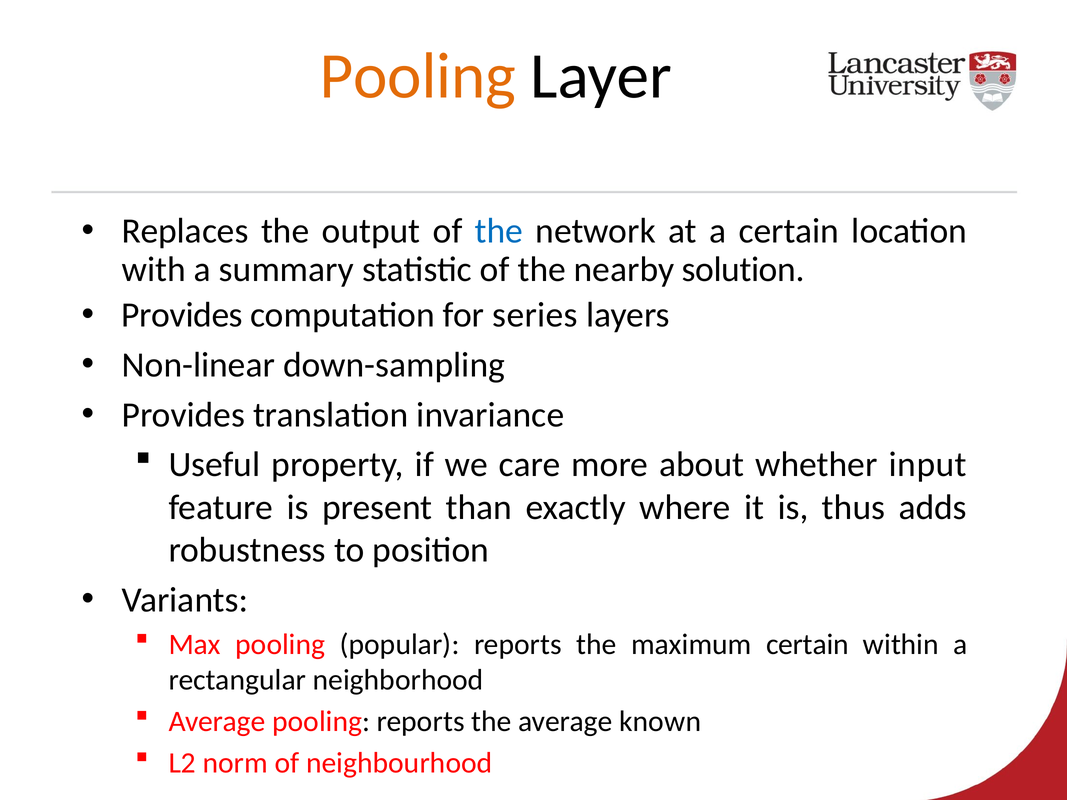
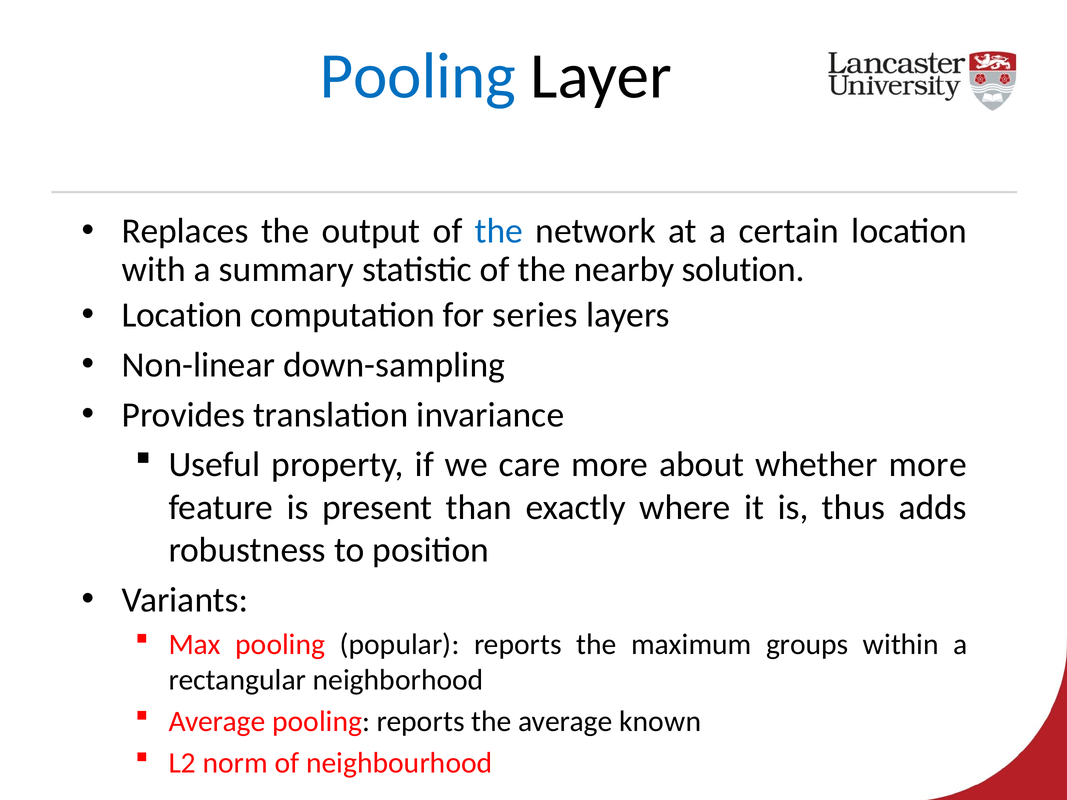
Pooling at (418, 76) colour: orange -> blue
Provides at (182, 315): Provides -> Location
whether input: input -> more
maximum certain: certain -> groups
